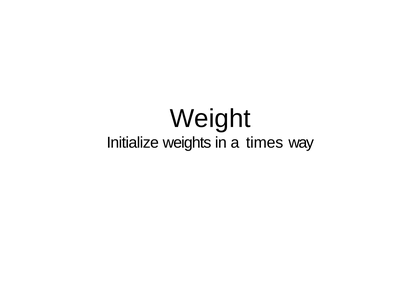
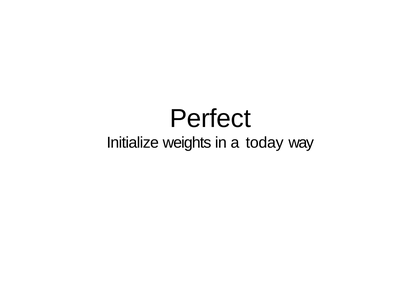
Weight: Weight -> Perfect
times: times -> today
